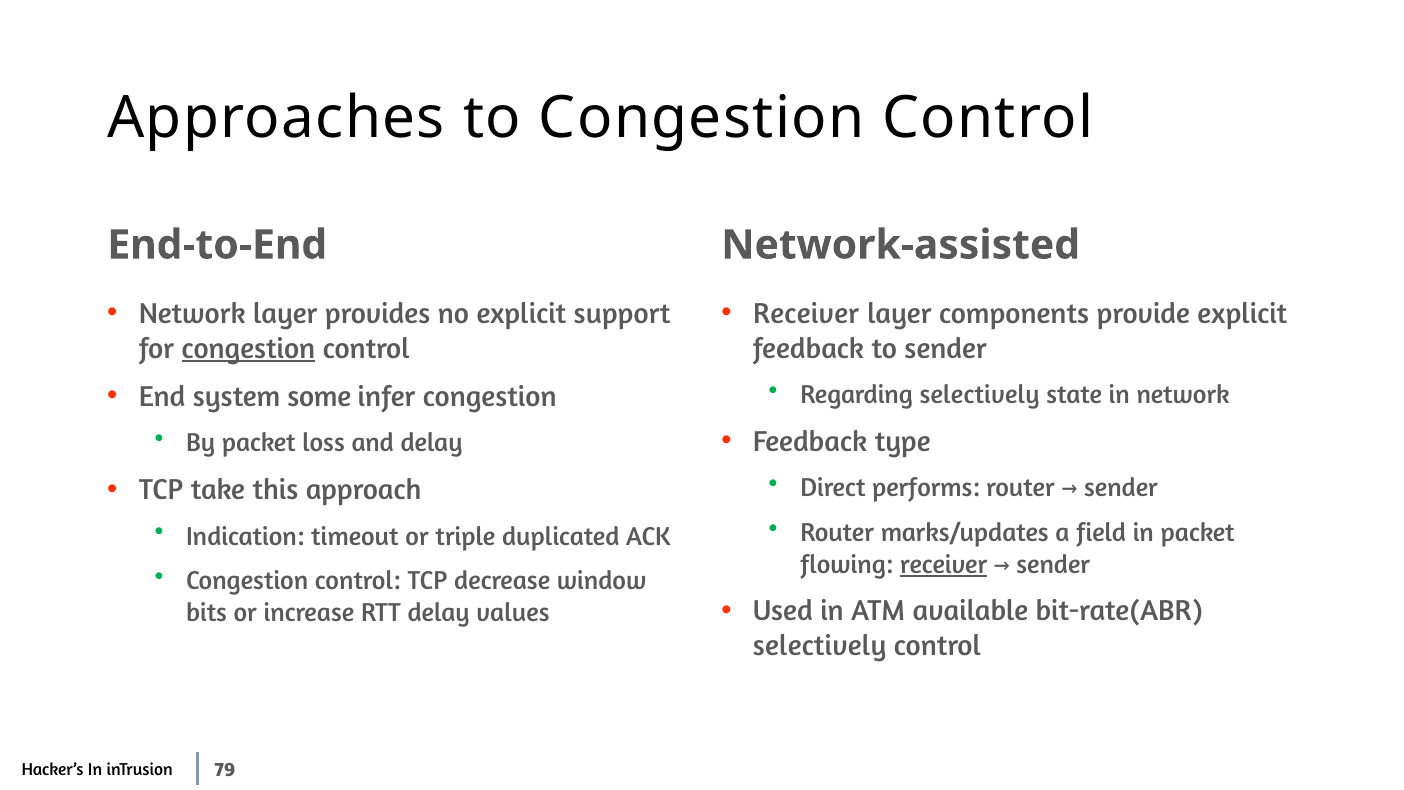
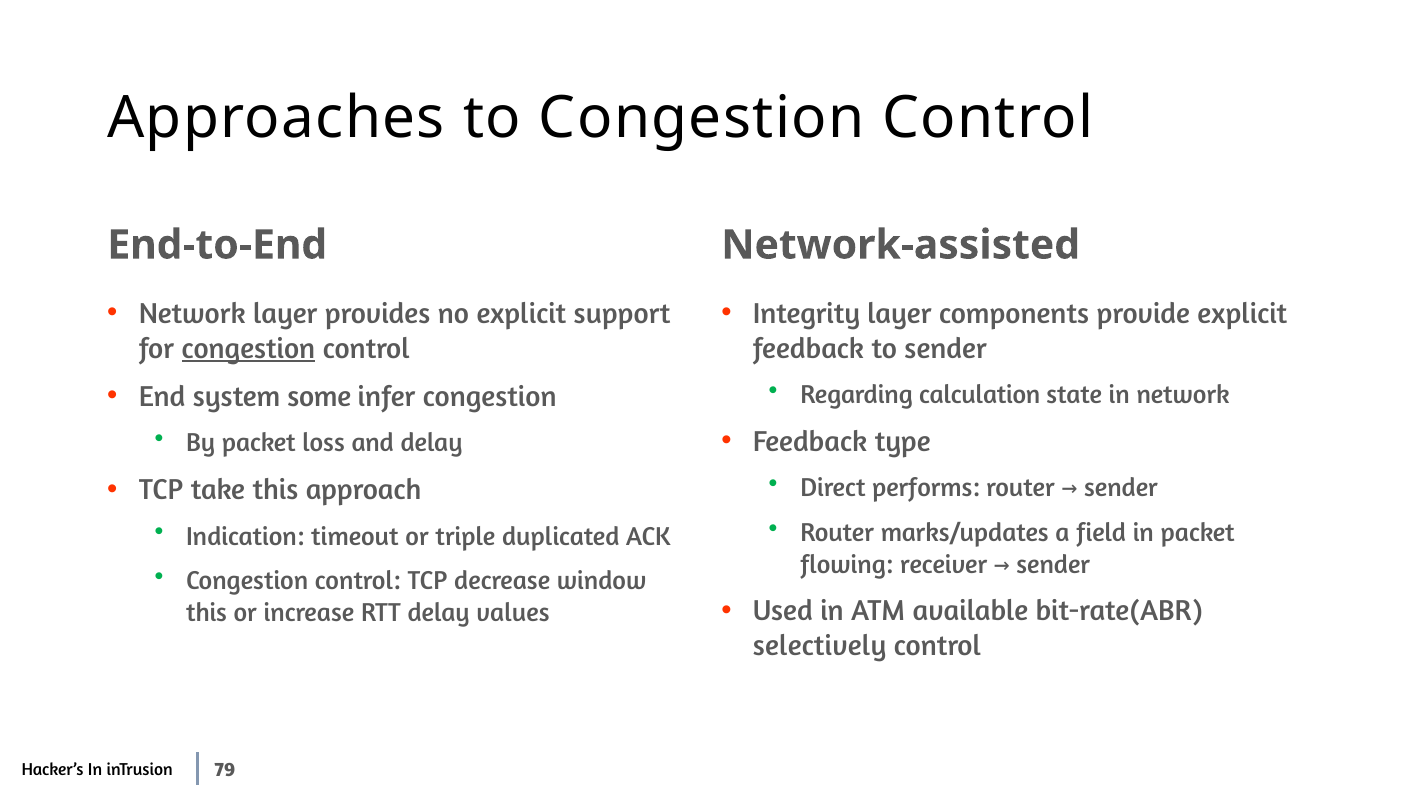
Receiver at (806, 313): Receiver -> Integrity
Regarding selectively: selectively -> calculation
receiver at (944, 564) underline: present -> none
bits at (207, 613): bits -> this
